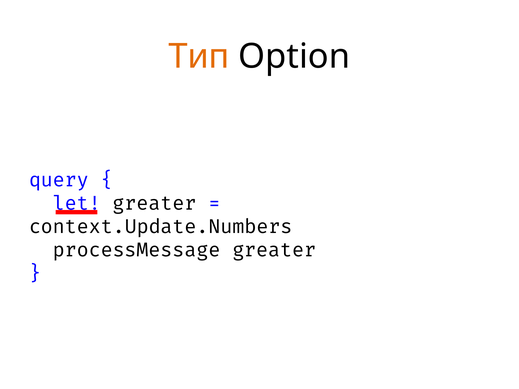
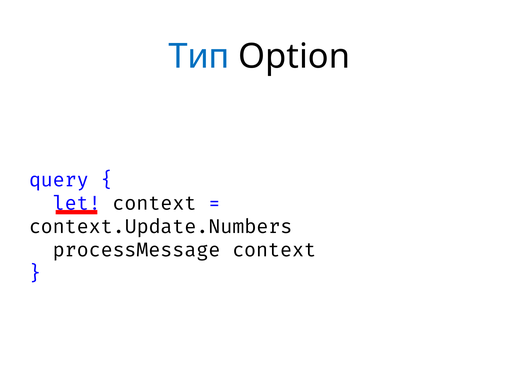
Тип colour: orange -> blue
greater at (155, 203): greater -> context
processMessage greater: greater -> context
